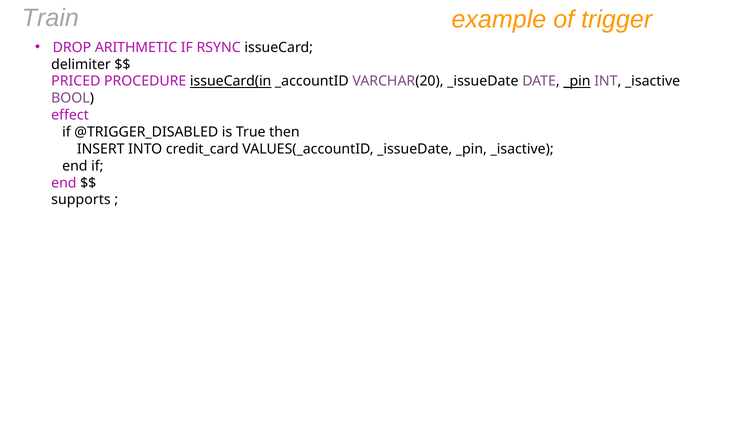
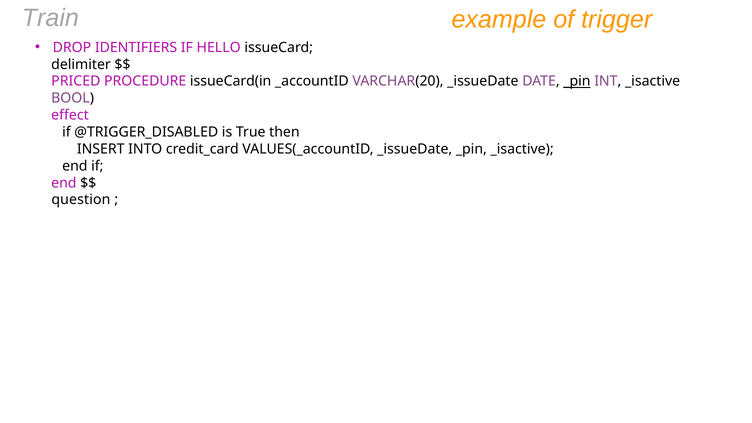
ARITHMETIC: ARITHMETIC -> IDENTIFIERS
RSYNC: RSYNC -> HELLO
issueCard(in underline: present -> none
supports: supports -> question
